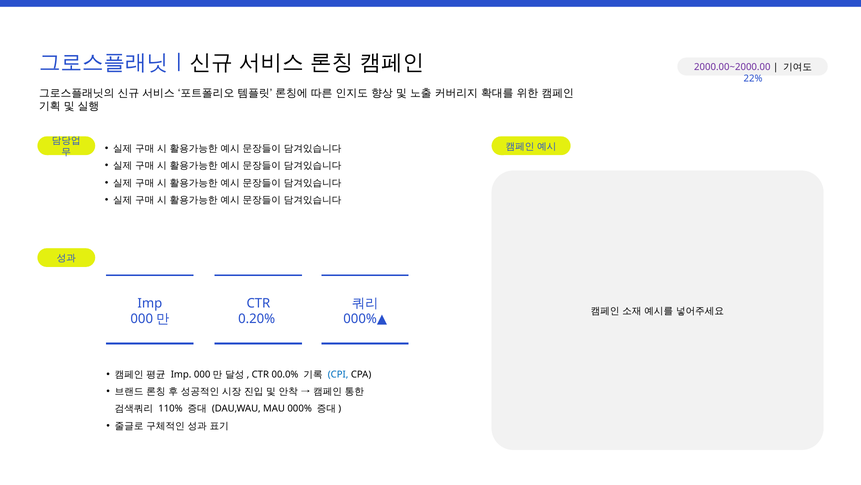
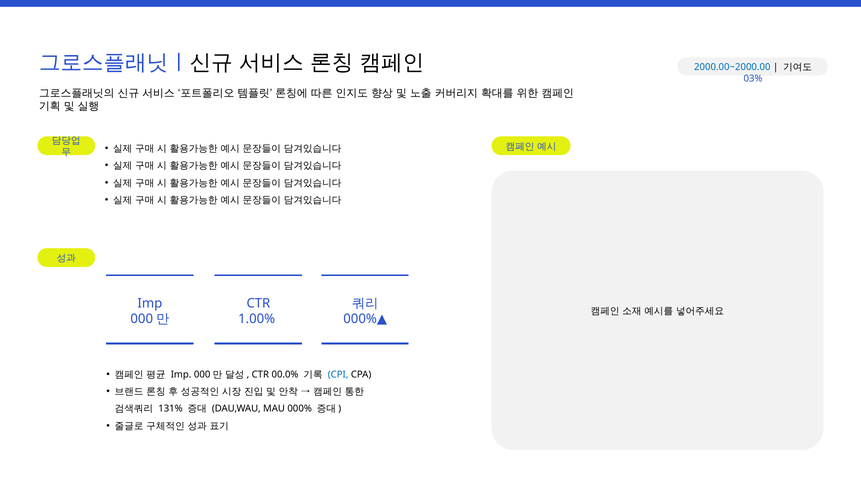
2000.00~2000.00 colour: purple -> blue
22%: 22% -> 03%
0.20%: 0.20% -> 1.00%
110%: 110% -> 131%
